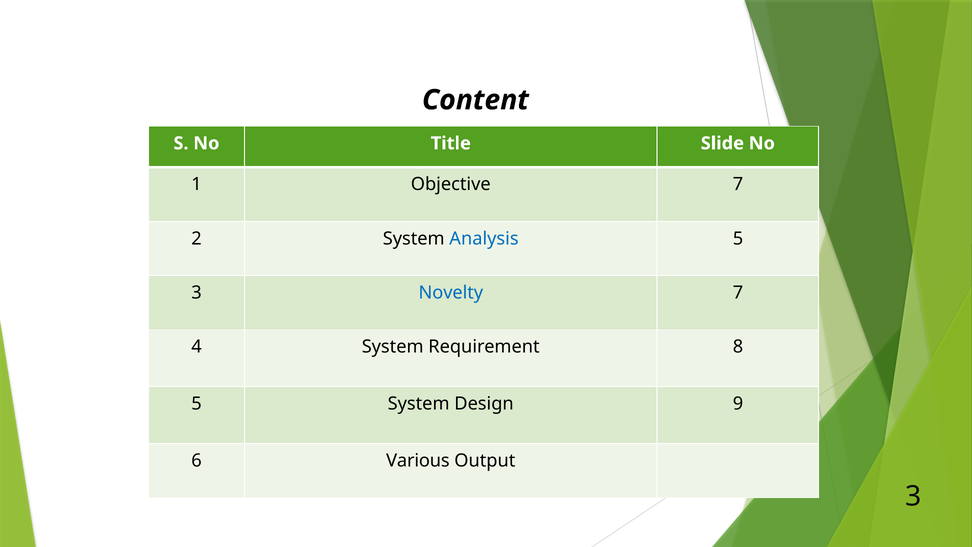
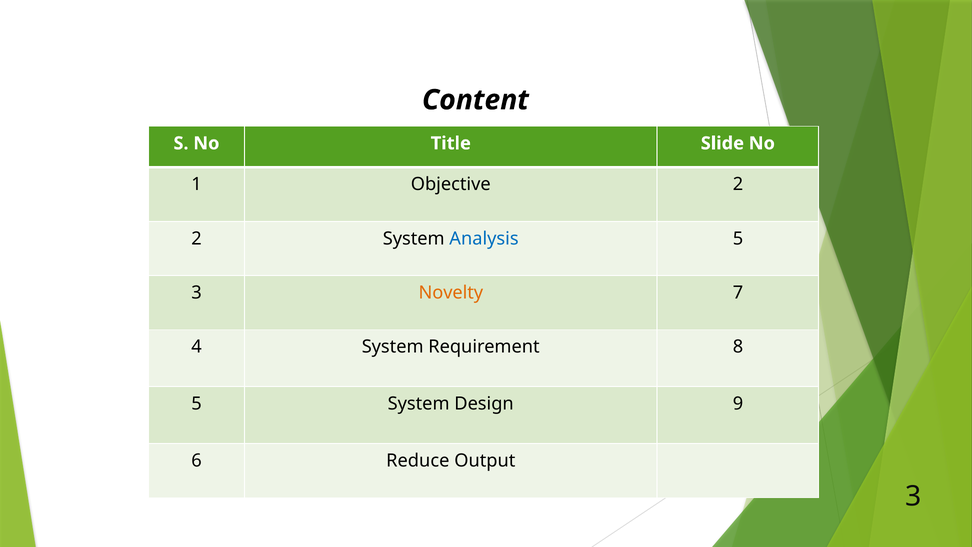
Objective 7: 7 -> 2
Novelty colour: blue -> orange
Various: Various -> Reduce
